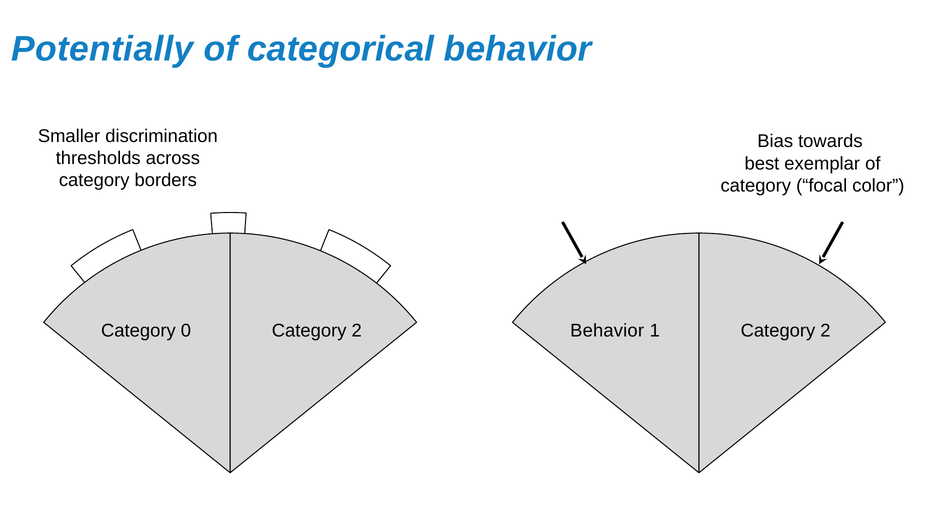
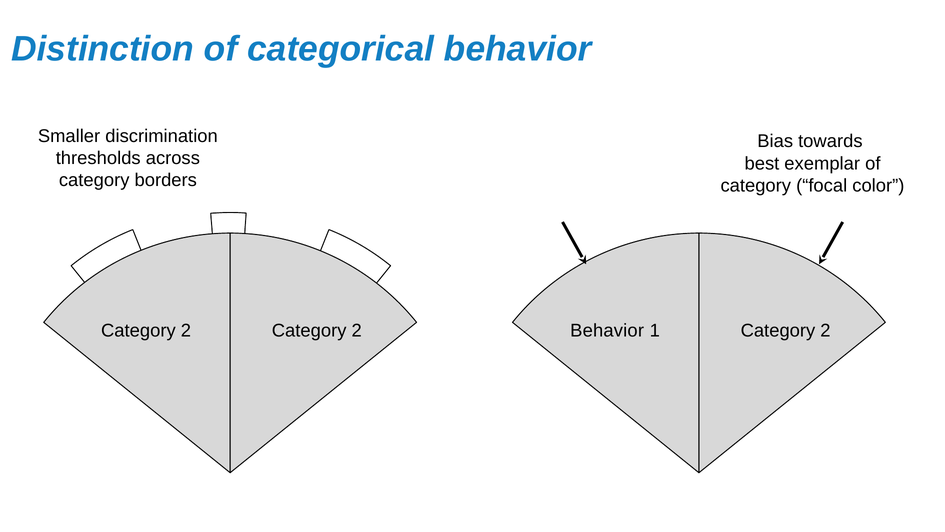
Potentially: Potentially -> Distinction
0 at (186, 330): 0 -> 2
